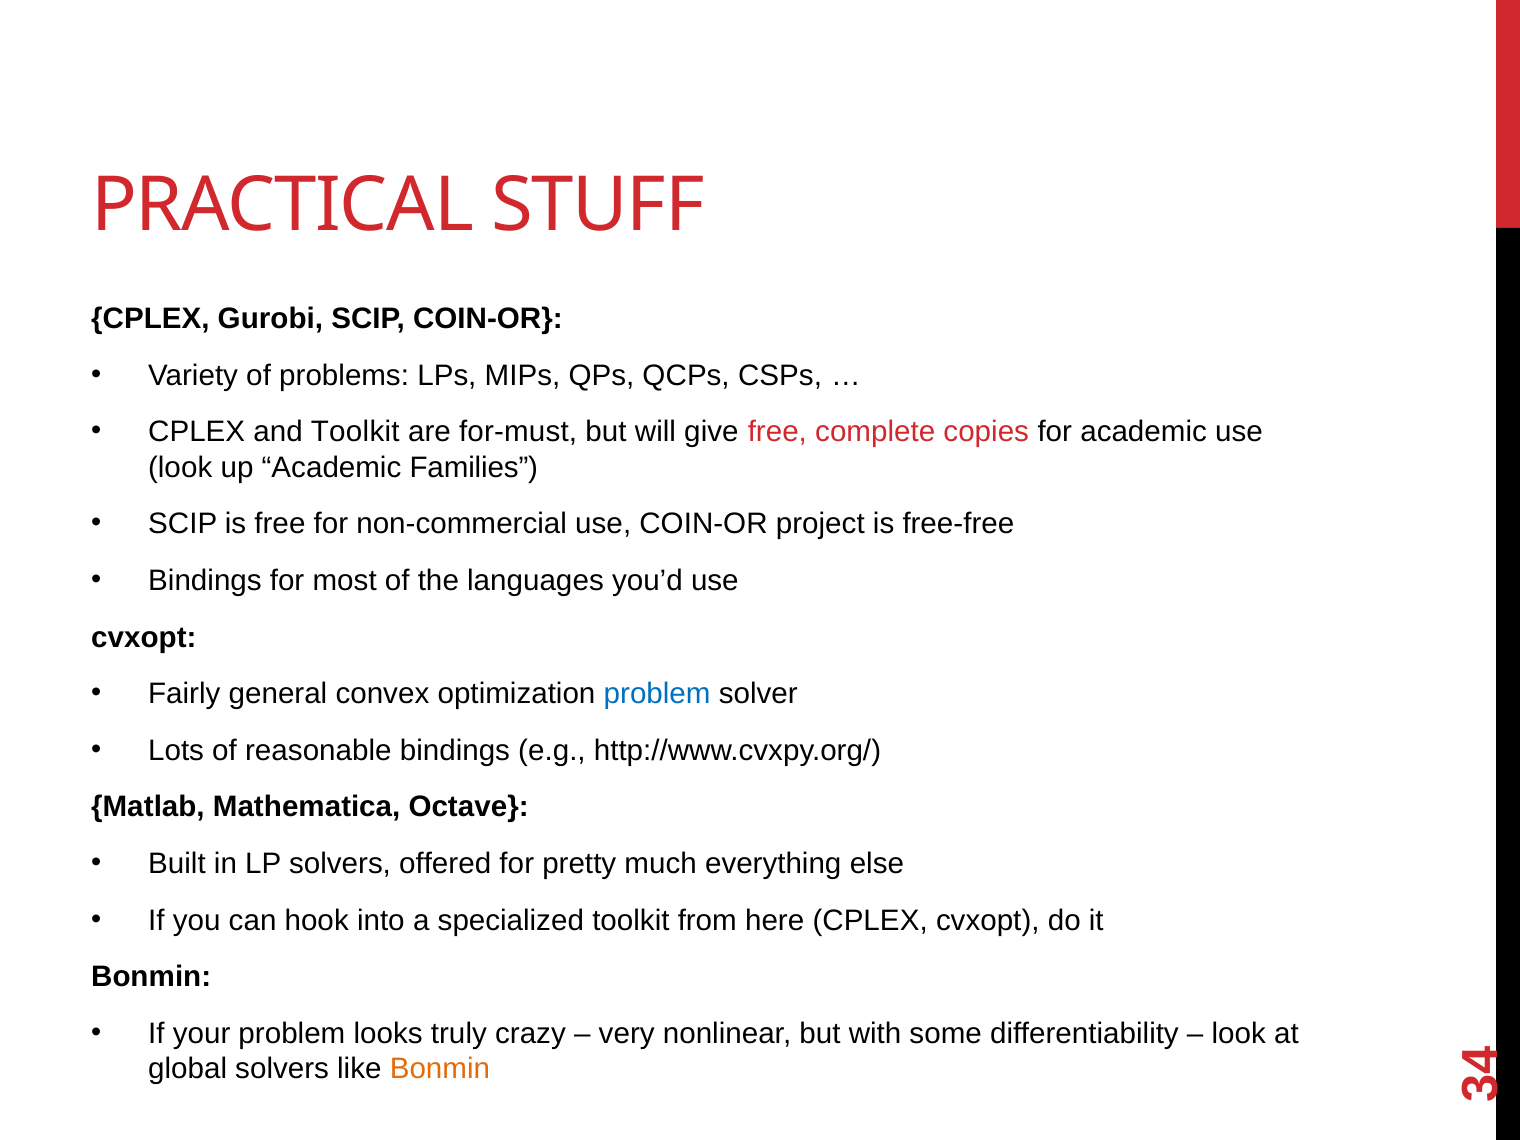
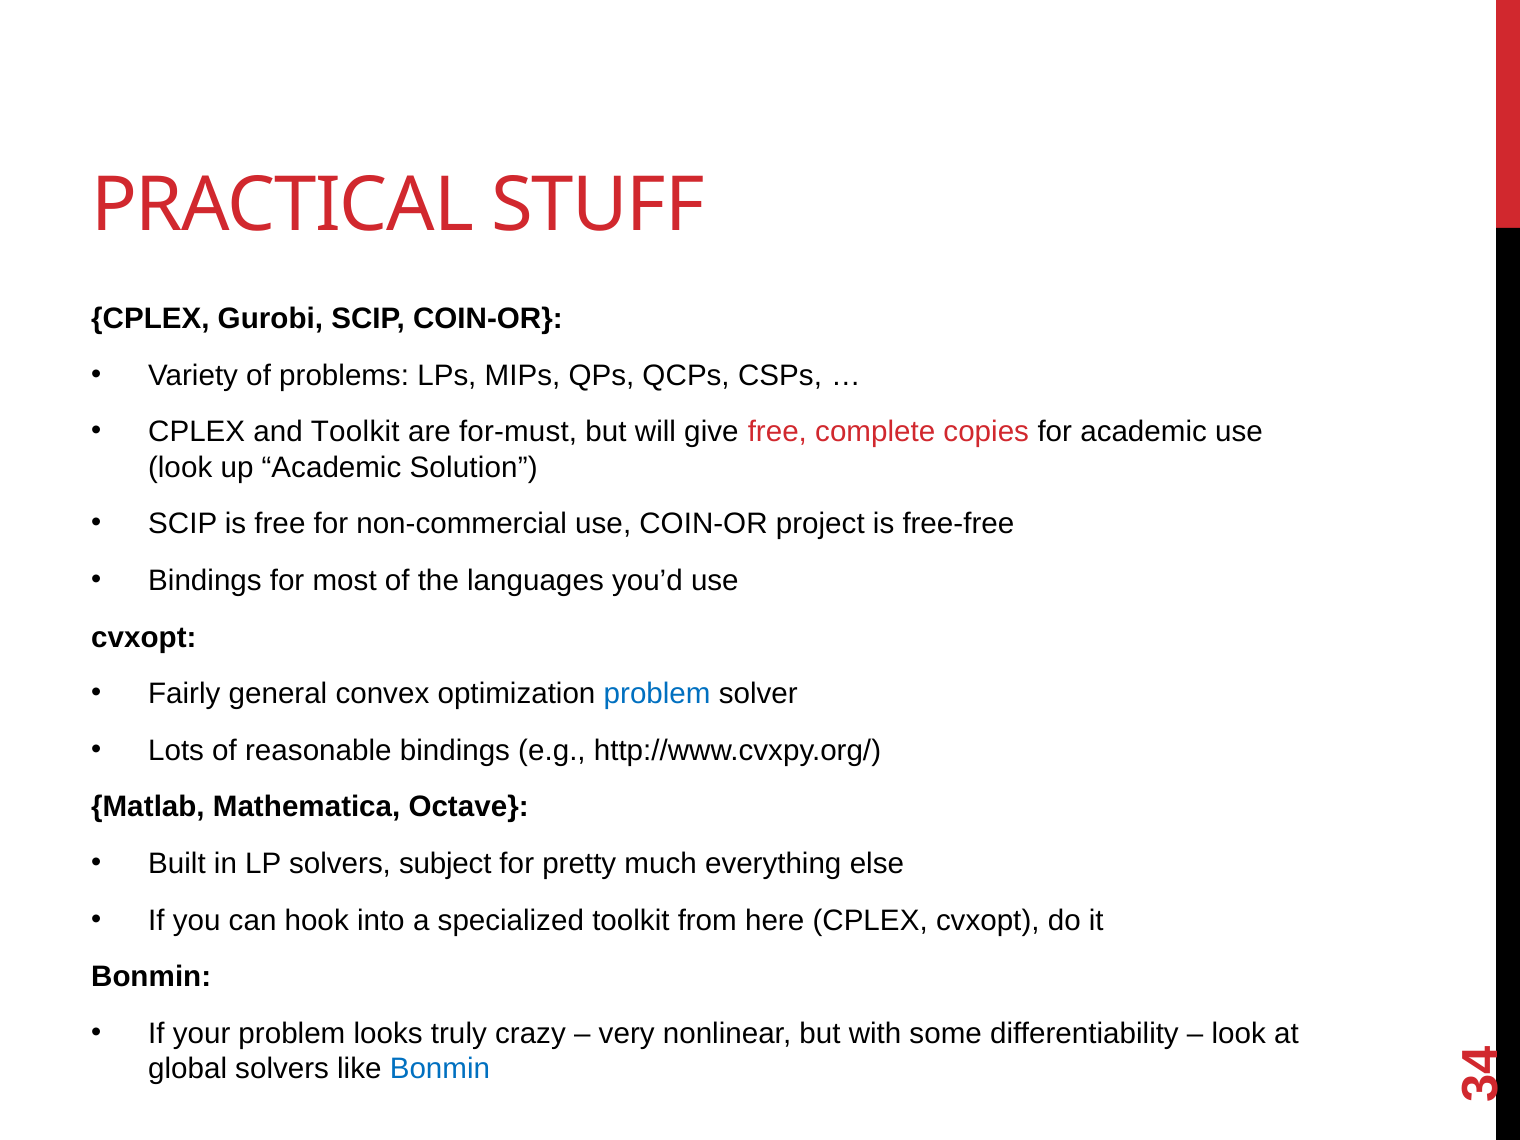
Families: Families -> Solution
offered: offered -> subject
Bonmin at (440, 1069) colour: orange -> blue
